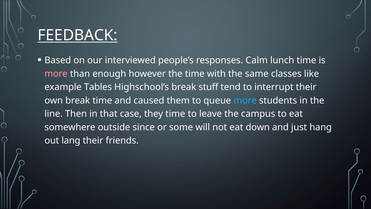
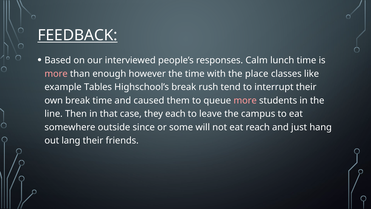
same: same -> place
stuff: stuff -> rush
more at (245, 100) colour: light blue -> pink
they time: time -> each
down: down -> reach
